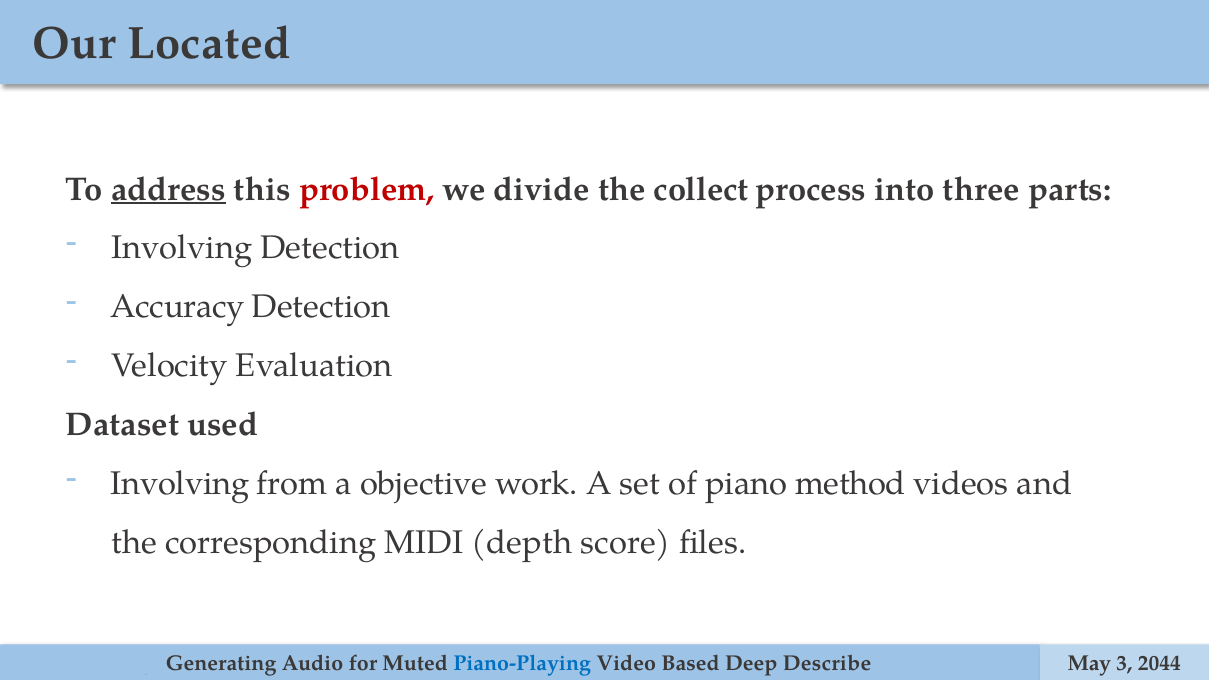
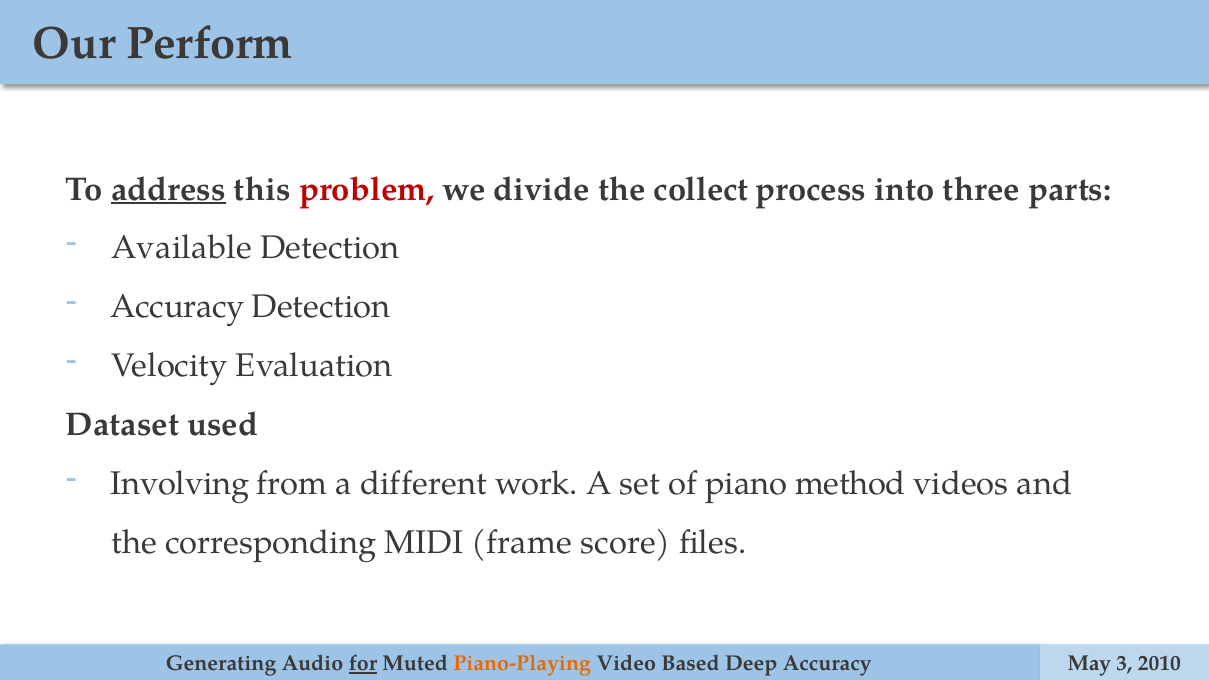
Located: Located -> Perform
Involving at (182, 248): Involving -> Available
objective: objective -> different
depth: depth -> frame
for underline: none -> present
Piano-Playing colour: blue -> orange
Deep Describe: Describe -> Accuracy
2044: 2044 -> 2010
